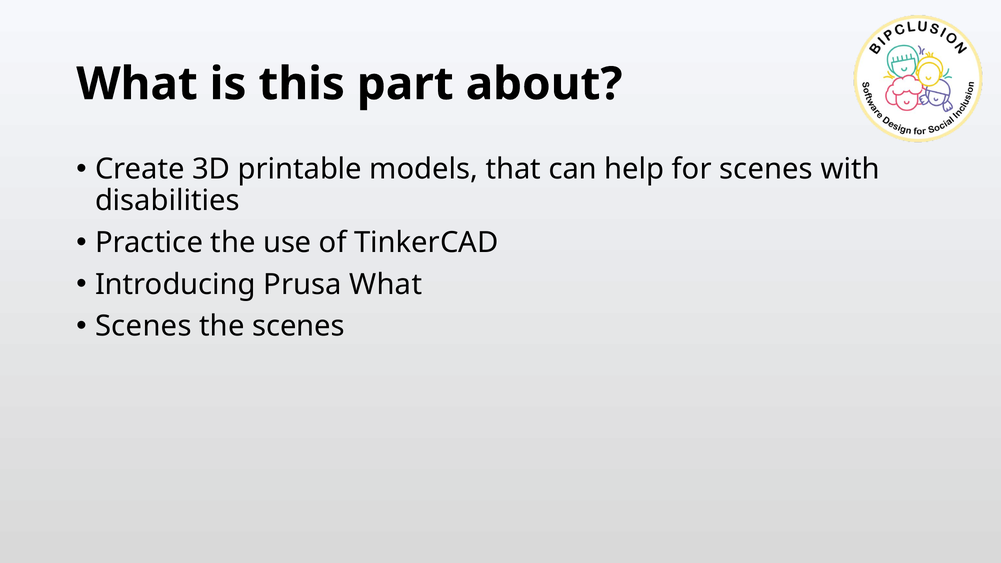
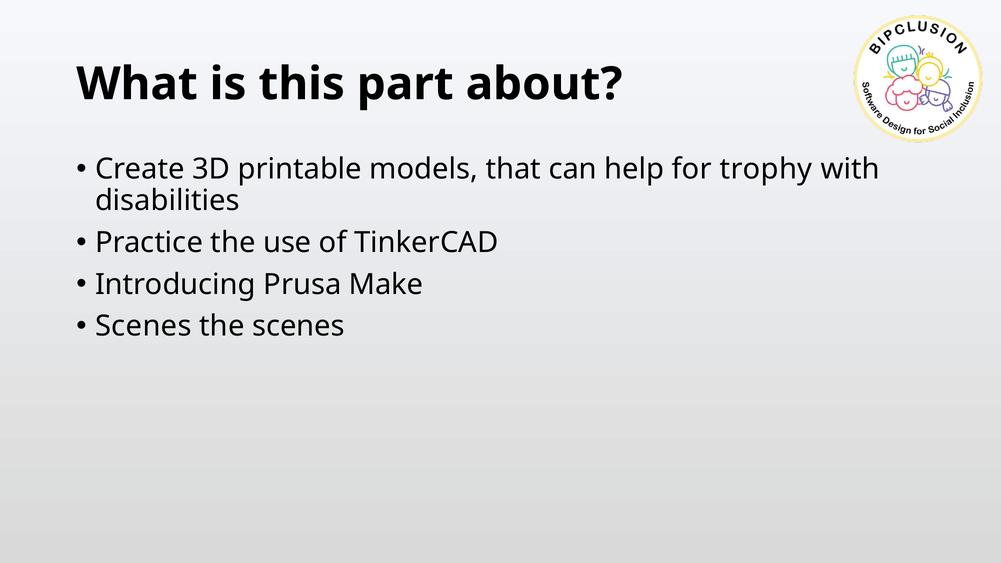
for scenes: scenes -> trophy
Prusa What: What -> Make
